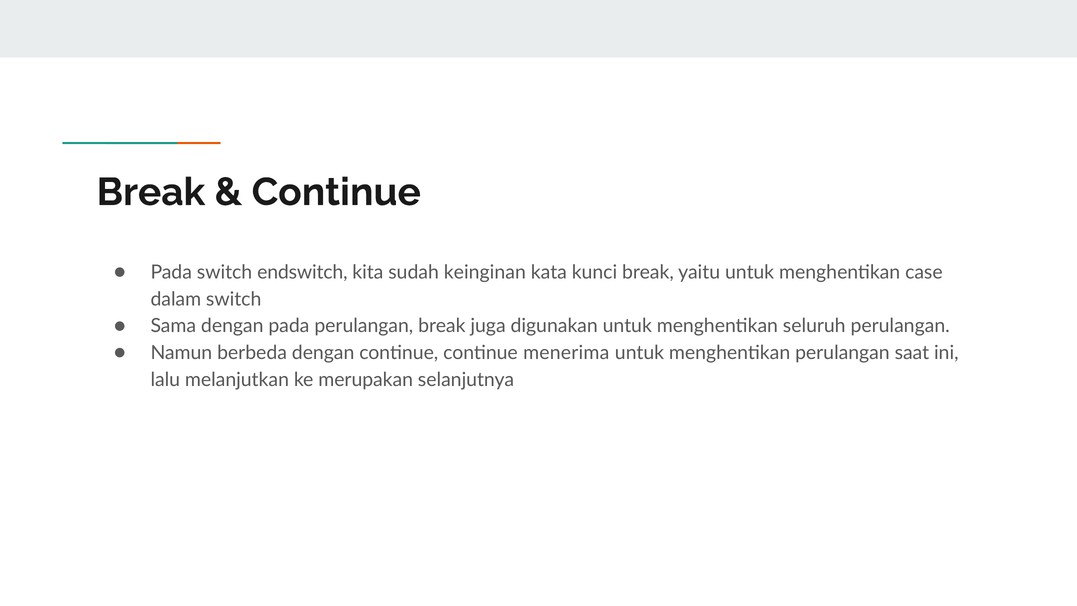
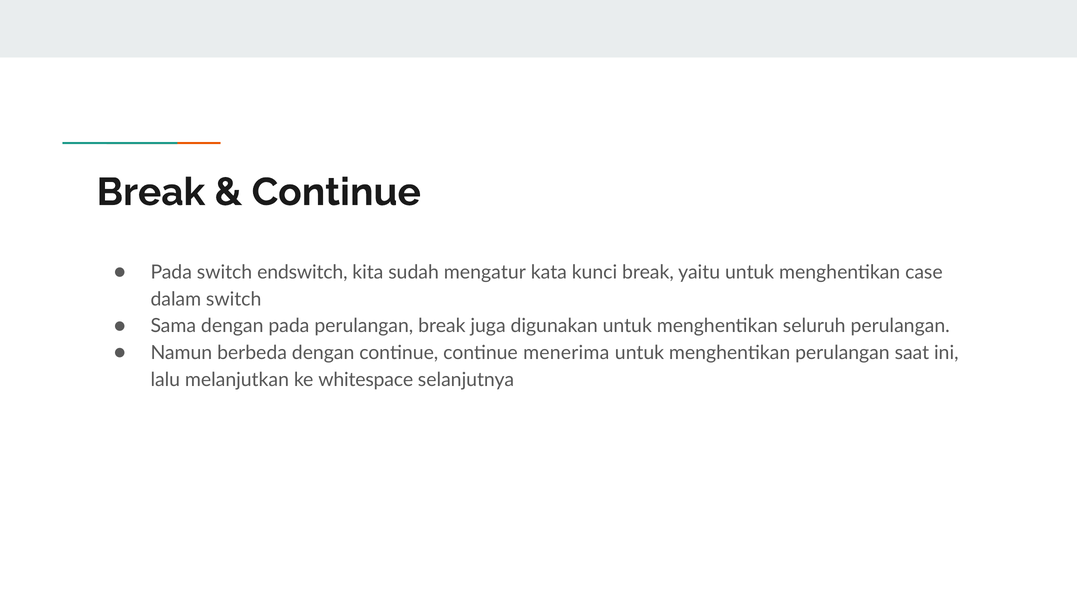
keinginan: keinginan -> mengatur
merupakan: merupakan -> whitespace
